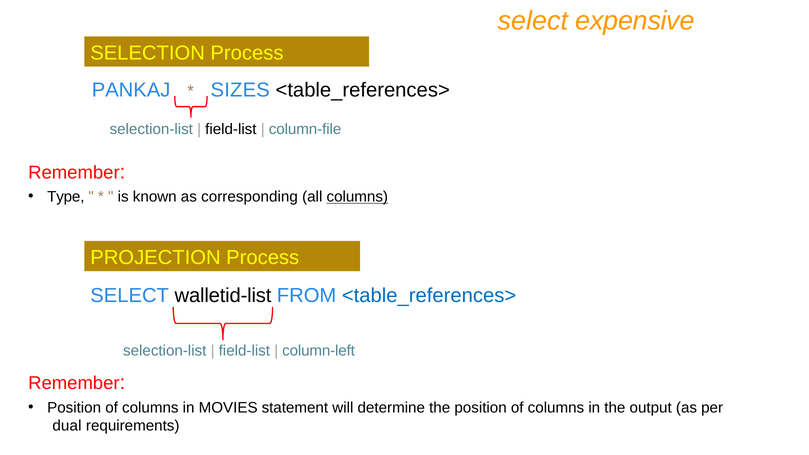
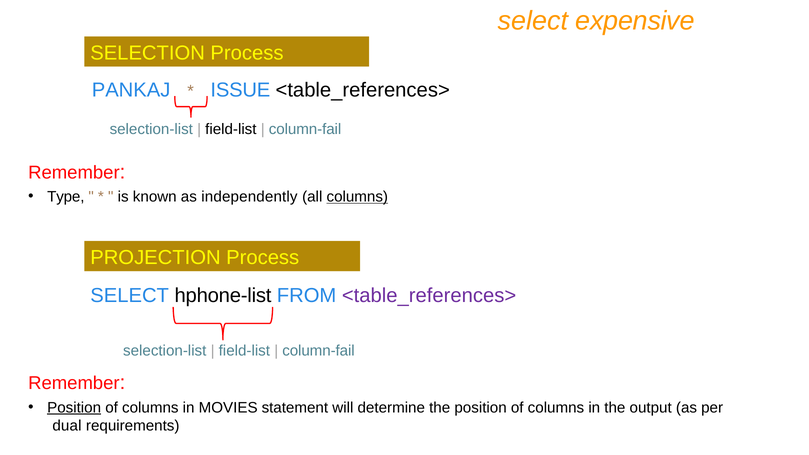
SIZES: SIZES -> ISSUE
column-file at (305, 129): column-file -> column-fail
corresponding: corresponding -> independently
walletid-list: walletid-list -> hphone-list
<table_references> at (429, 296) colour: blue -> purple
column-left at (319, 351): column-left -> column-fail
Position at (74, 408) underline: none -> present
